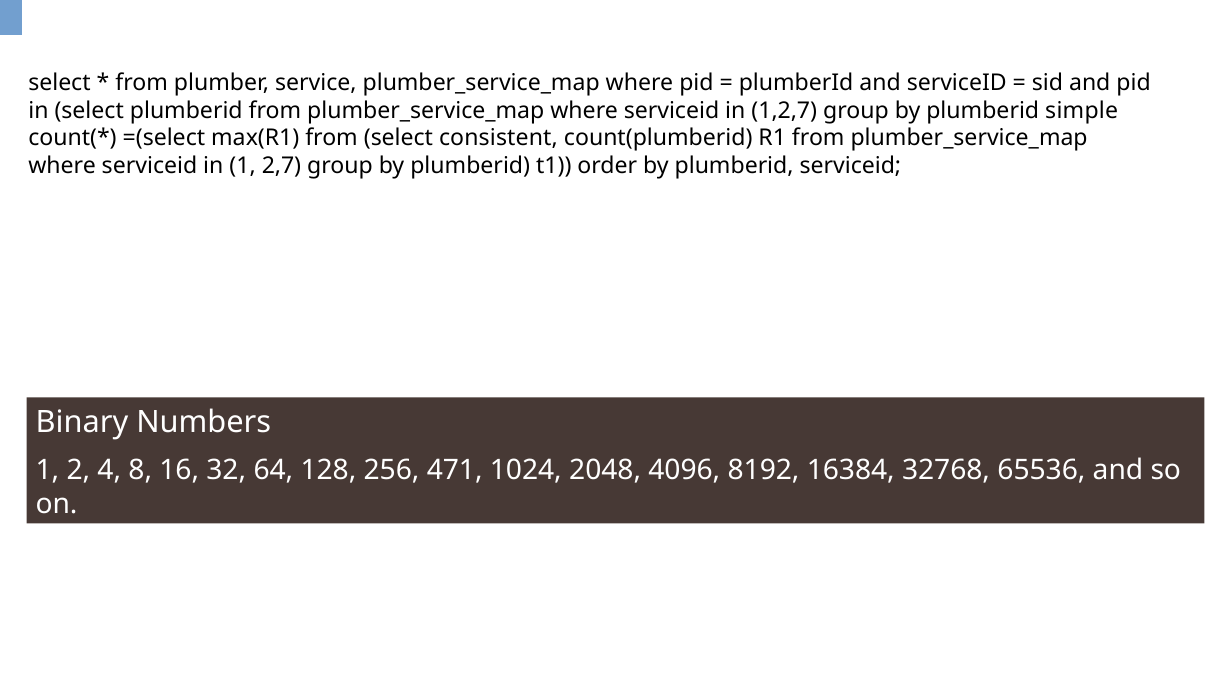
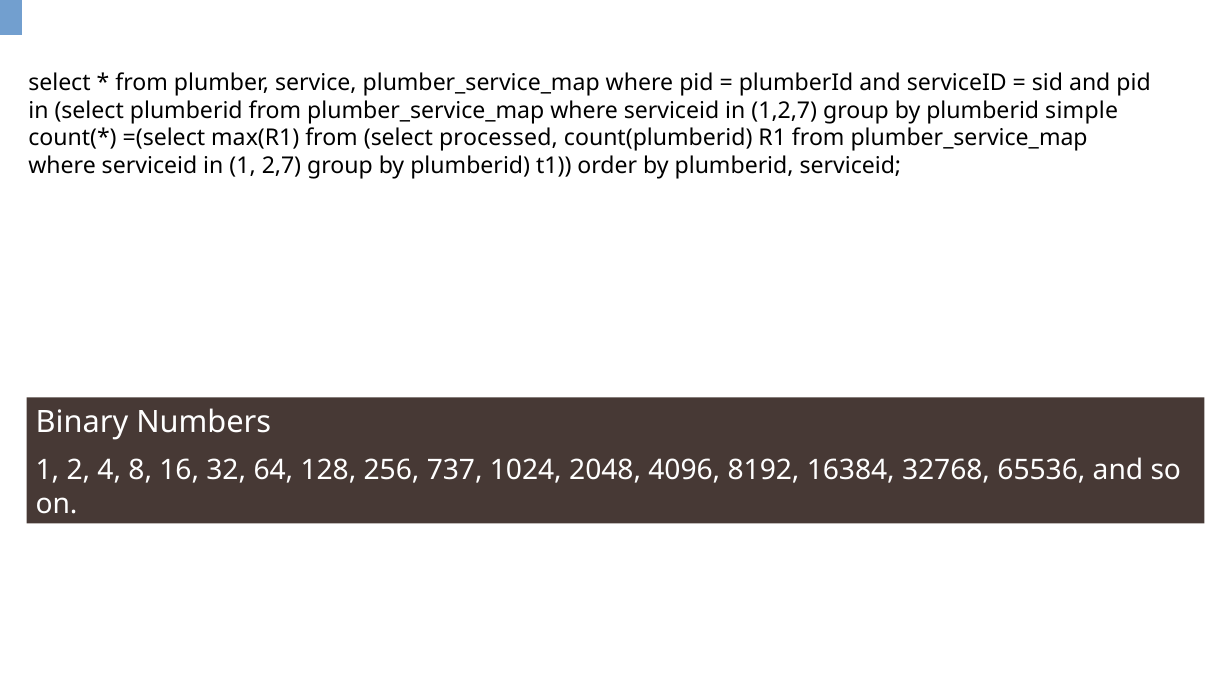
consistent: consistent -> processed
471: 471 -> 737
